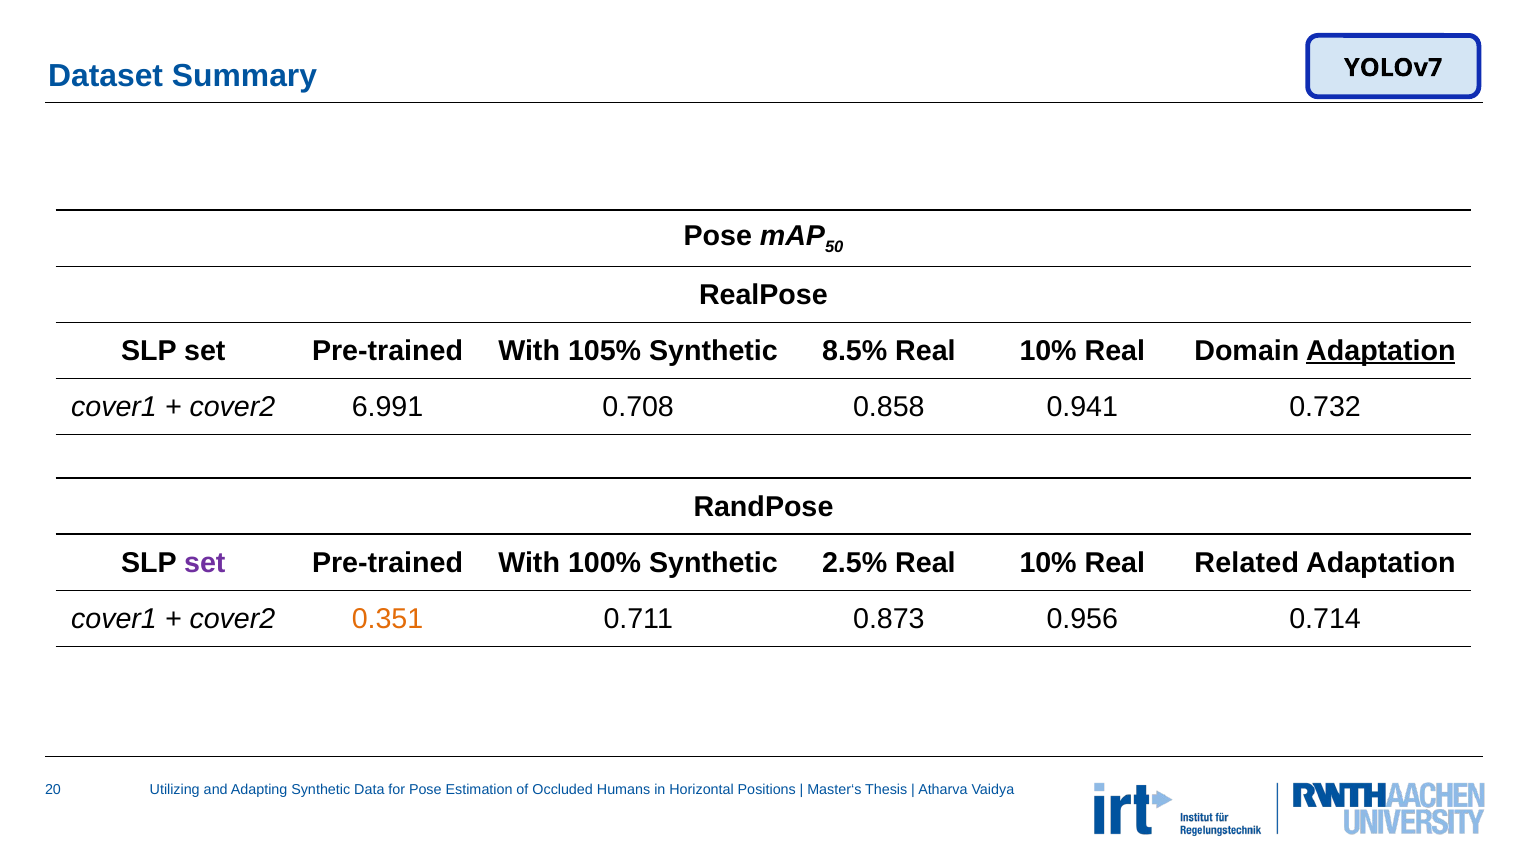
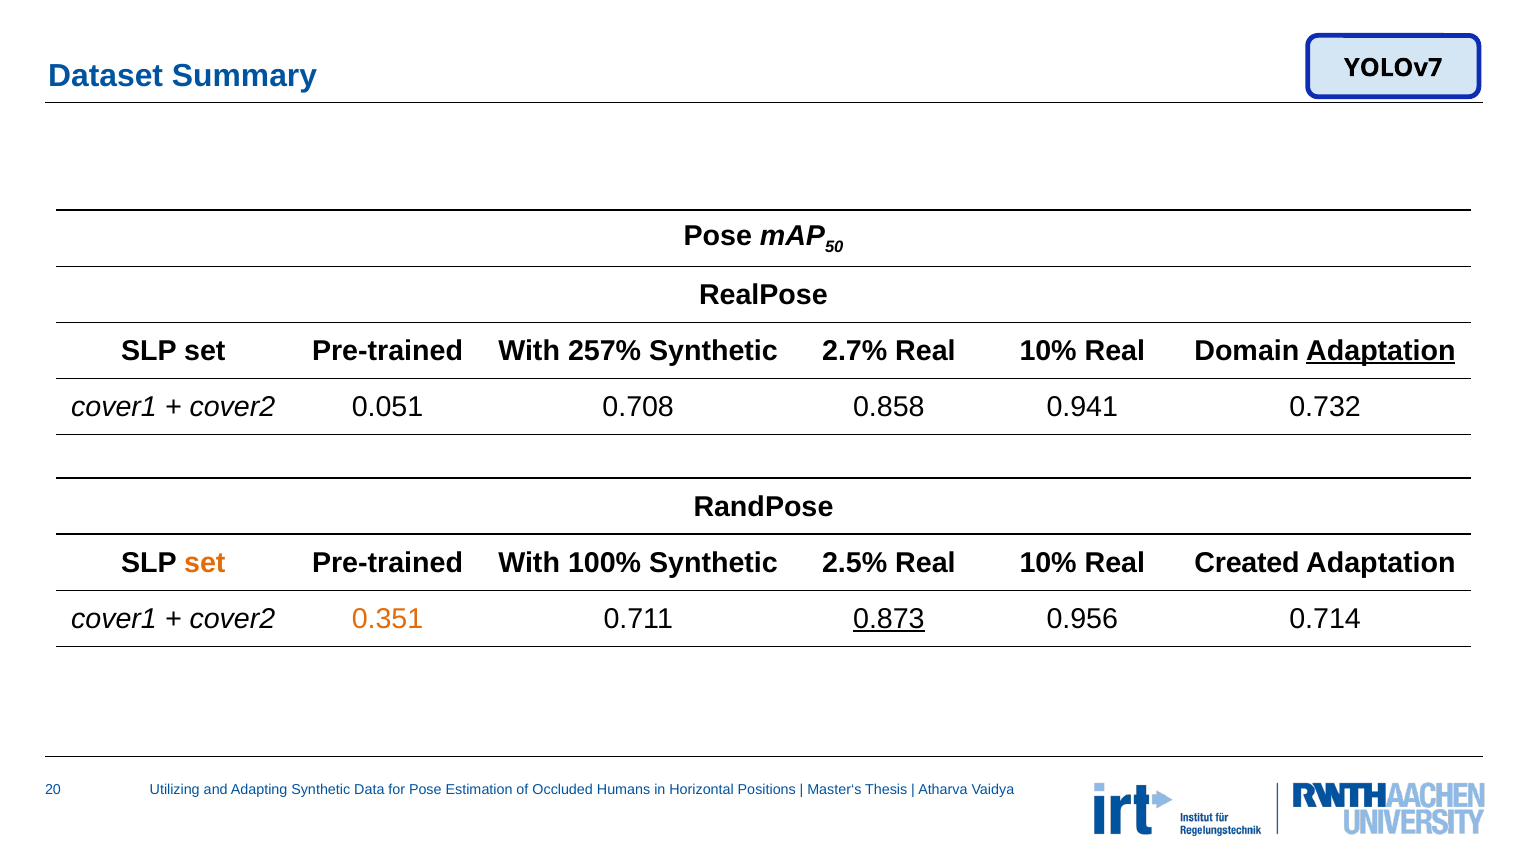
105%: 105% -> 257%
8.5%: 8.5% -> 2.7%
6.991: 6.991 -> 0.051
set at (205, 563) colour: purple -> orange
Related: Related -> Created
0.873 underline: none -> present
